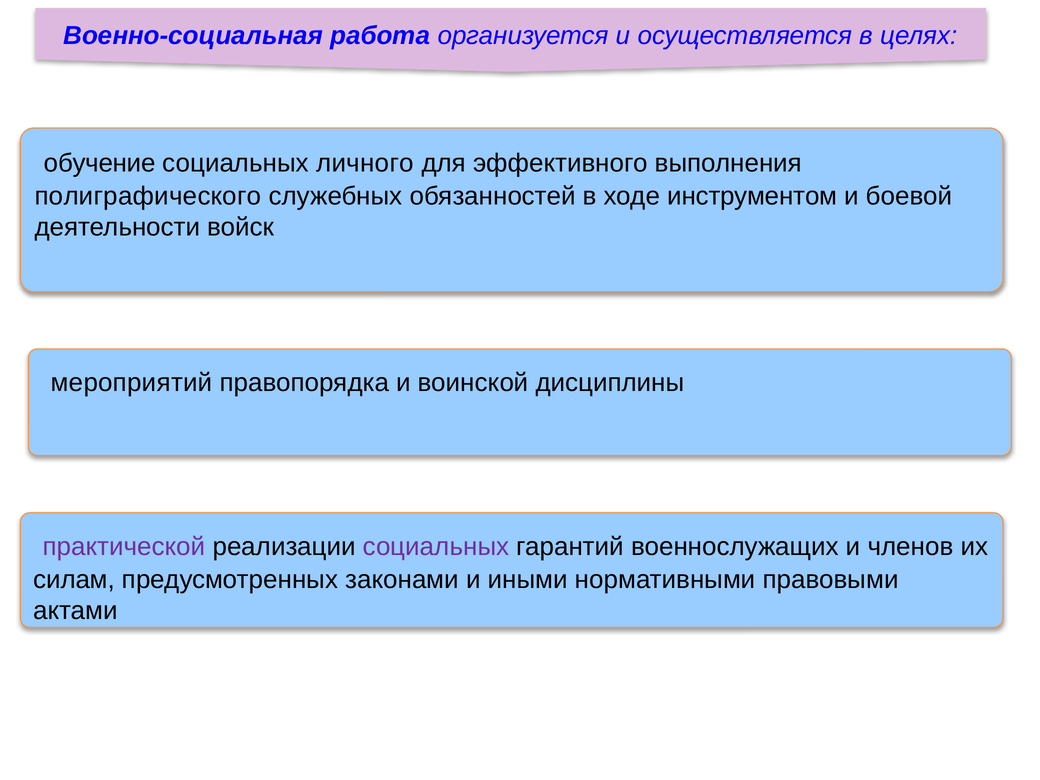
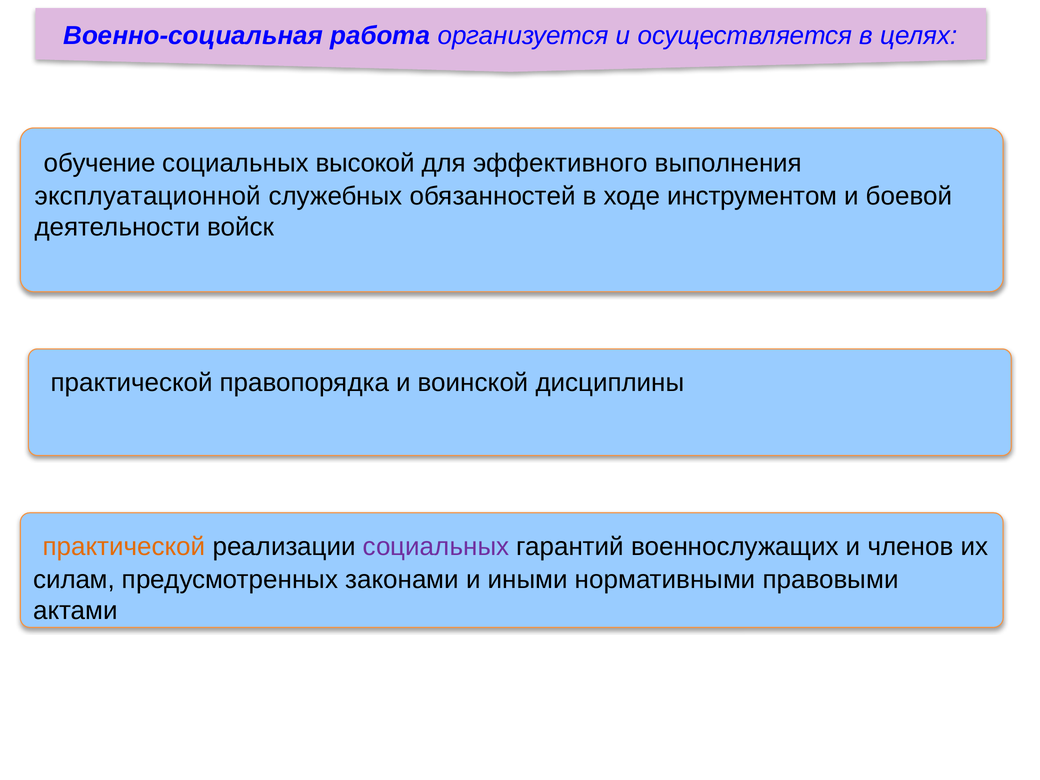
личного: личного -> высокой
полиграфического: полиграфического -> эксплуатационной
мероприятий at (132, 383): мероприятий -> практической
практической at (124, 547) colour: purple -> orange
